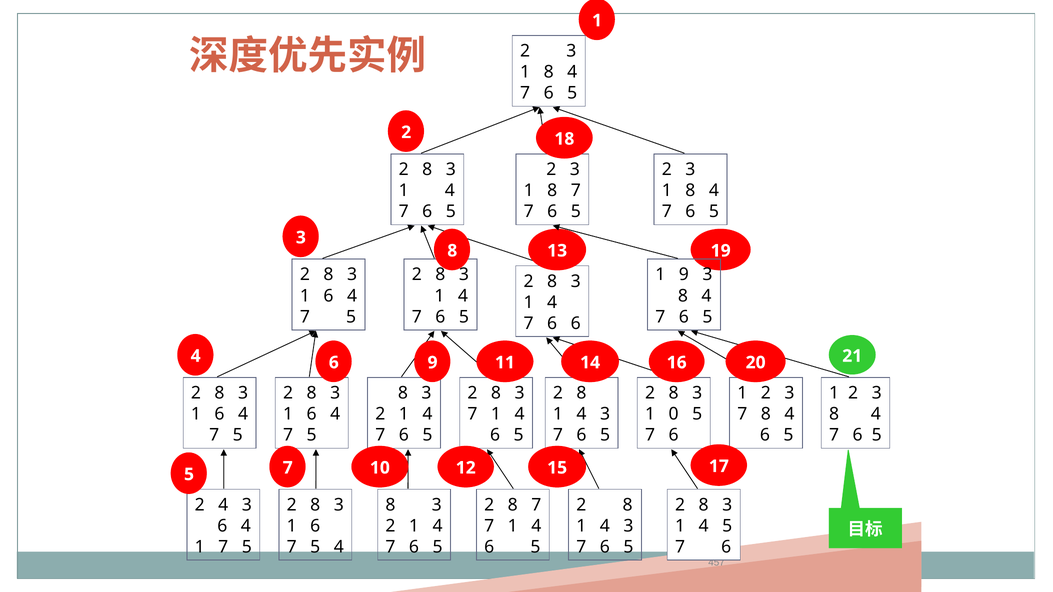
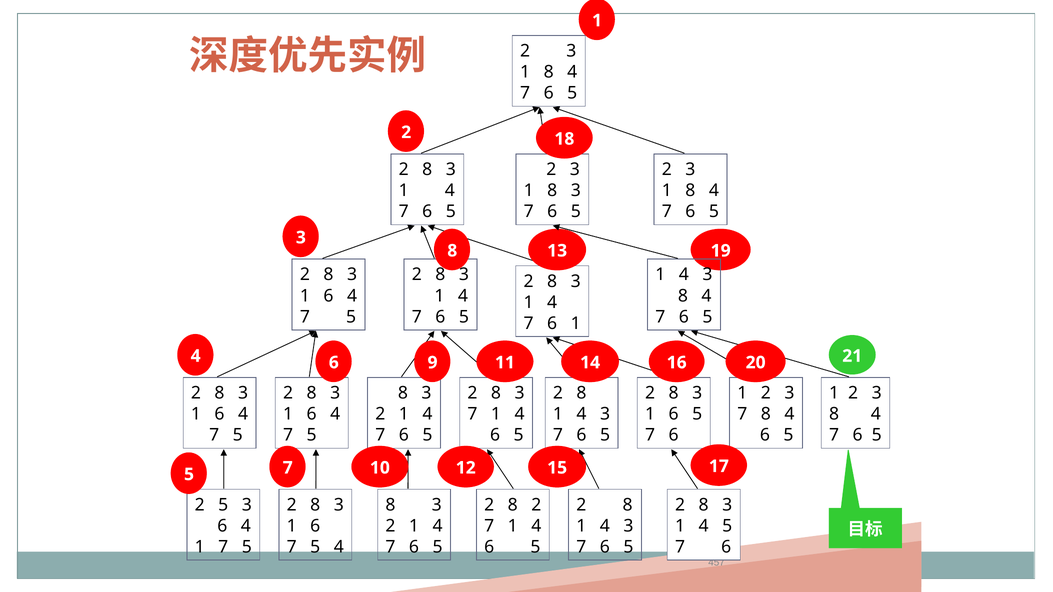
1 8 7: 7 -> 3
9 at (684, 275): 9 -> 4
6 at (576, 324): 6 -> 1
0 at (674, 414): 0 -> 6
2 4: 4 -> 5
2 8 7: 7 -> 2
